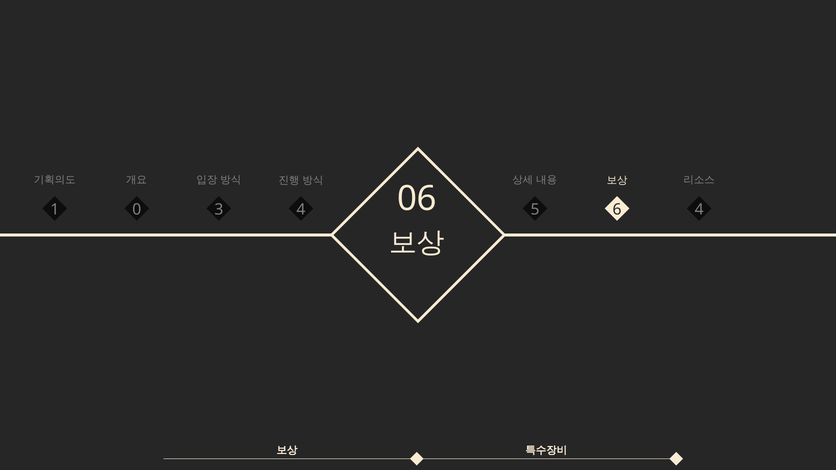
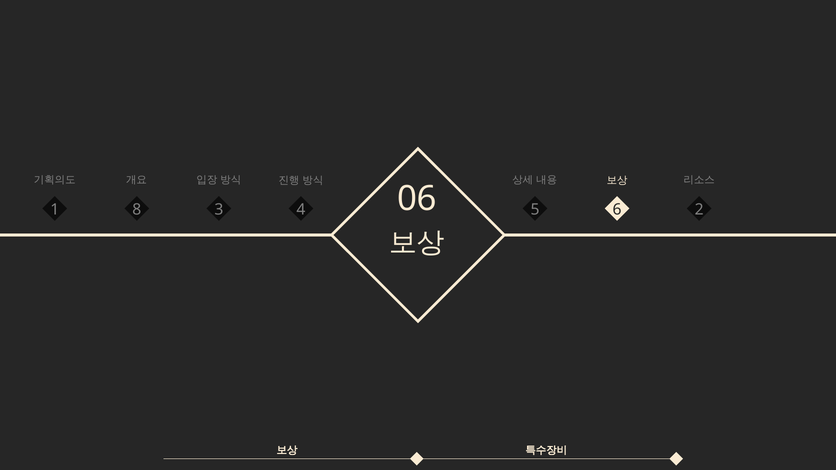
06 4: 4 -> 2
0: 0 -> 8
